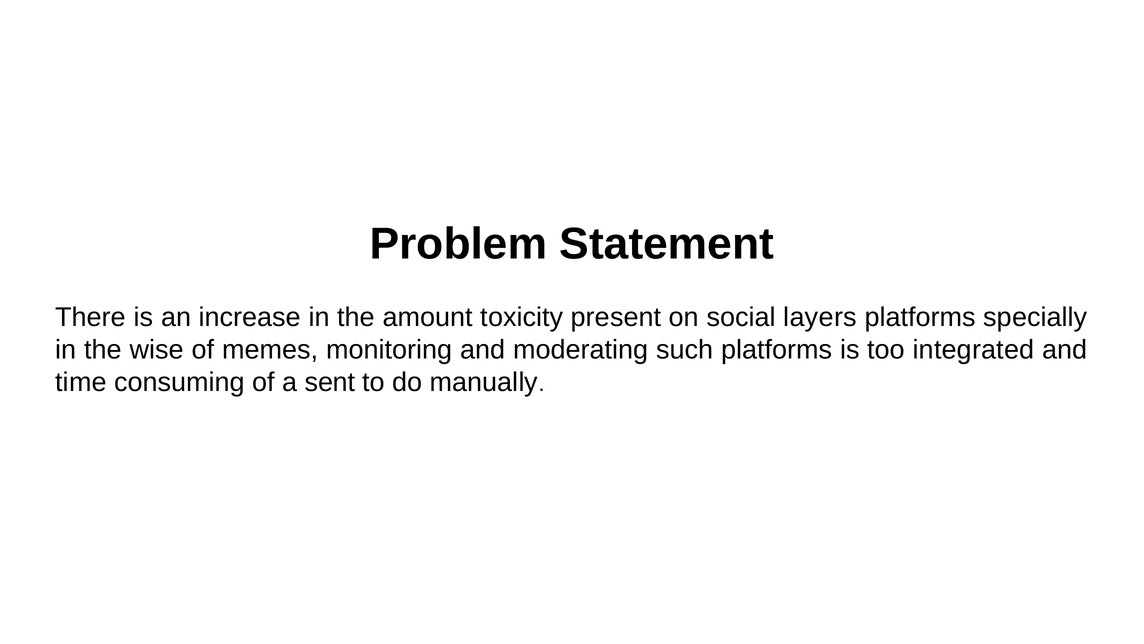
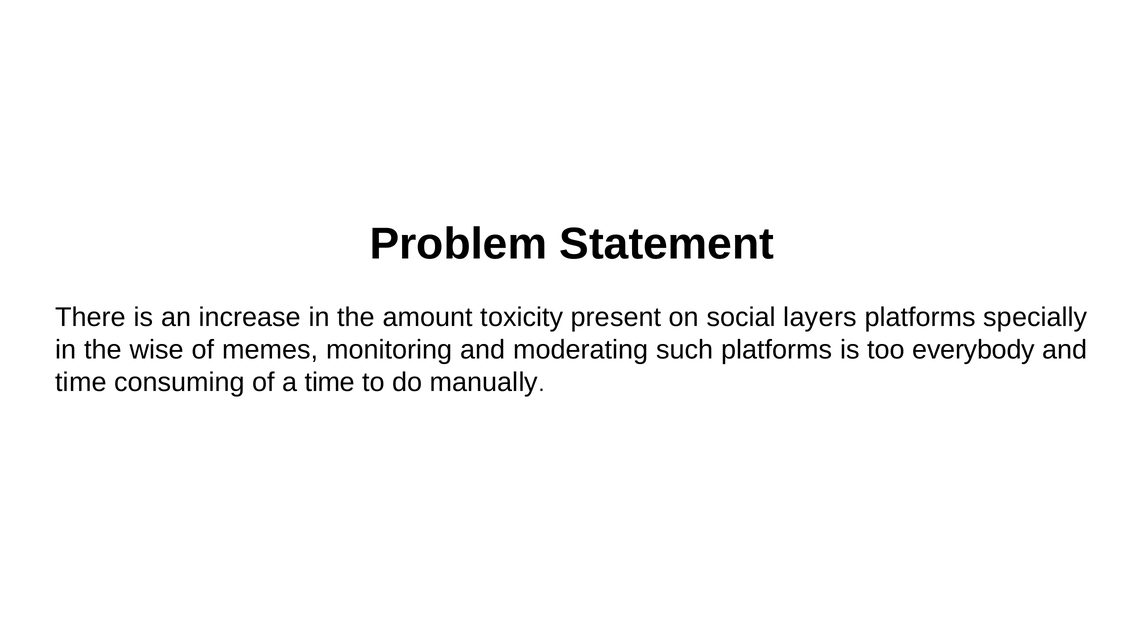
integrated: integrated -> everybody
a sent: sent -> time
